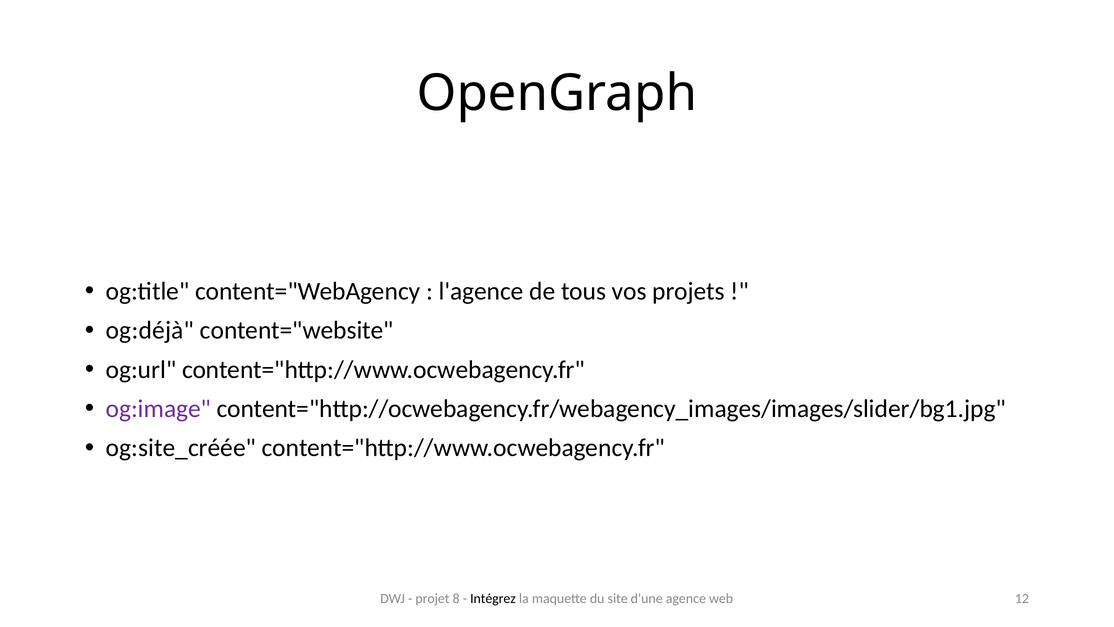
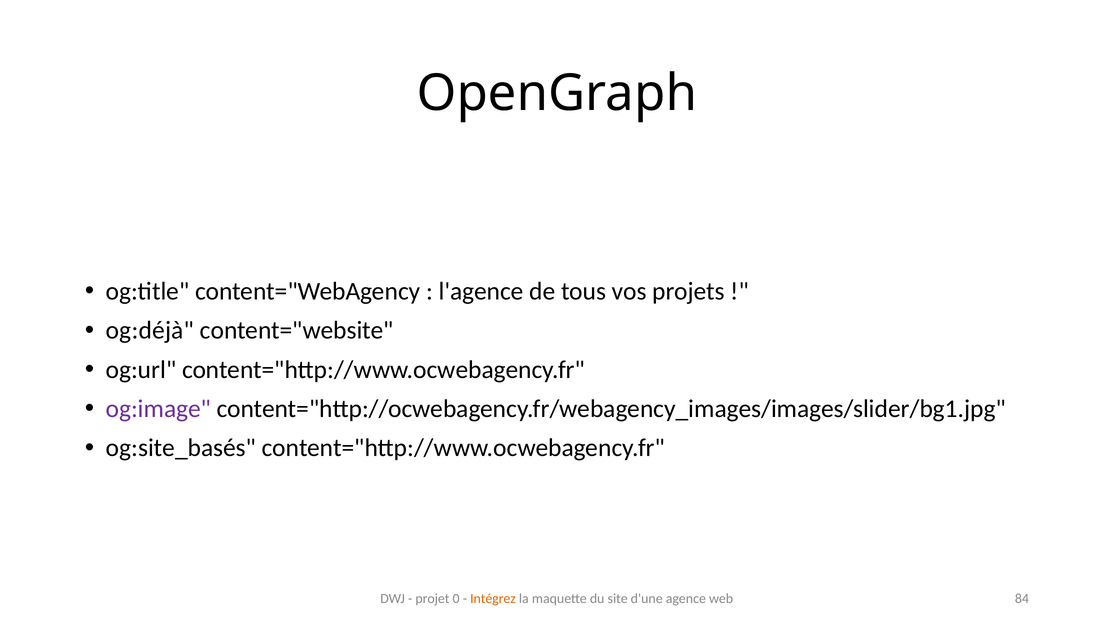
og:site_créée: og:site_créée -> og:site_basés
8: 8 -> 0
Intégrez colour: black -> orange
12: 12 -> 84
